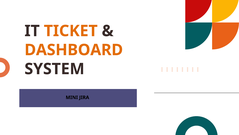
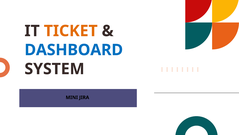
DASHBOARD colour: orange -> blue
